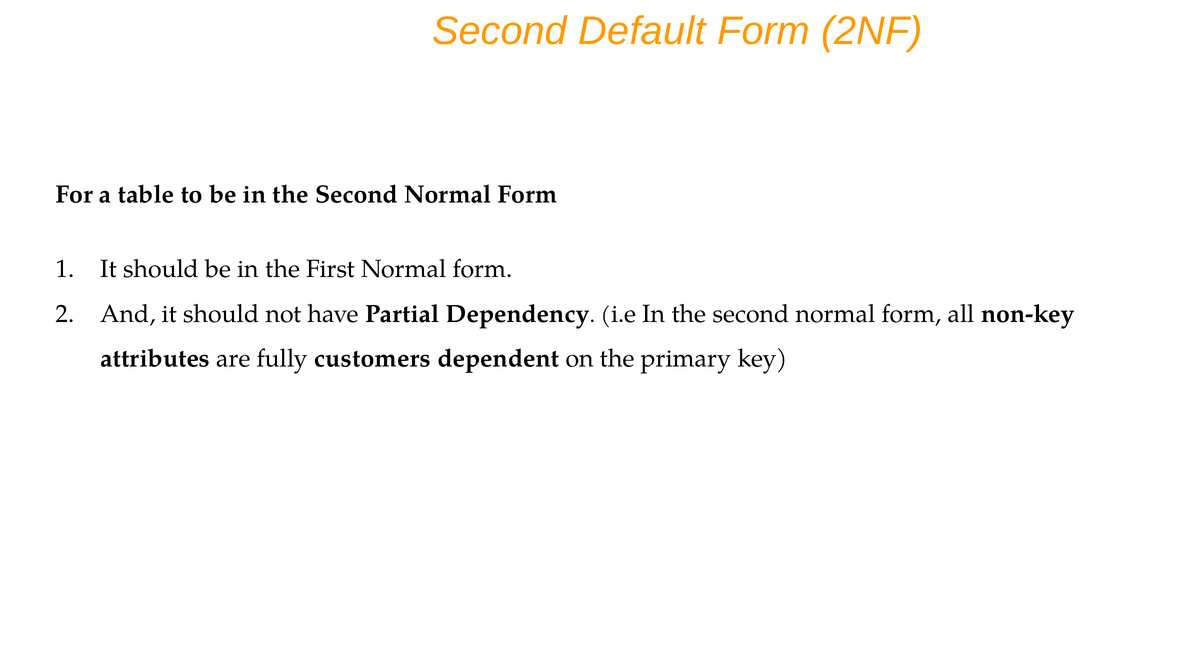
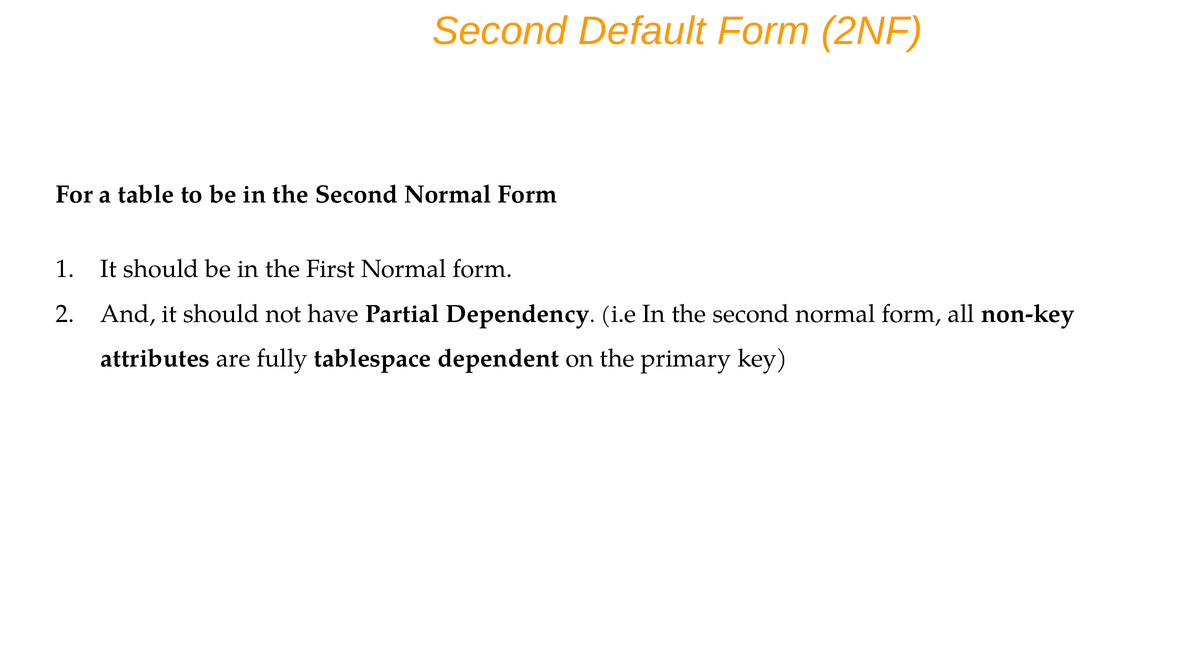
customers: customers -> tablespace
